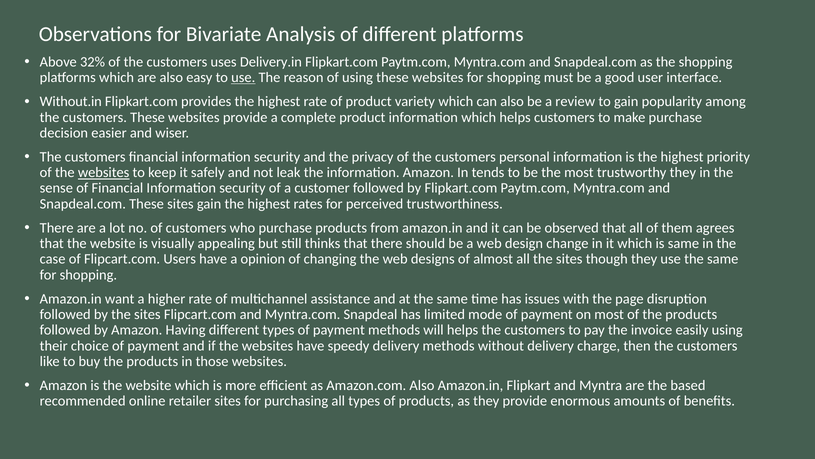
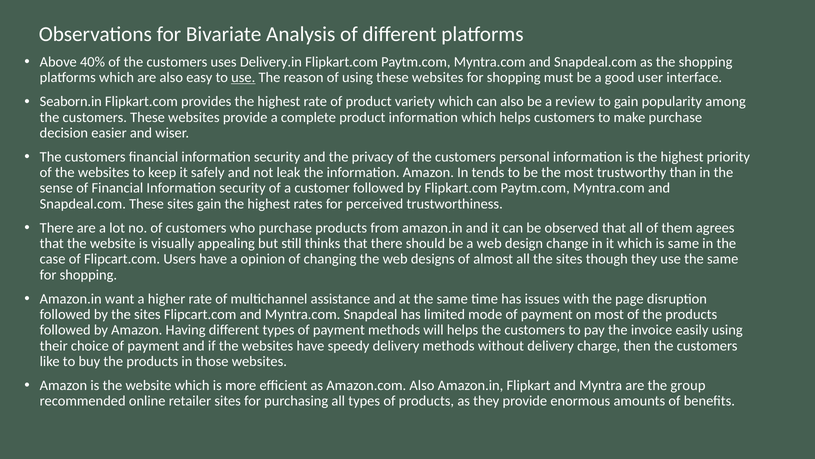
32%: 32% -> 40%
Without.in: Without.in -> Seaborn.in
websites at (104, 172) underline: present -> none
trustworthy they: they -> than
based: based -> group
